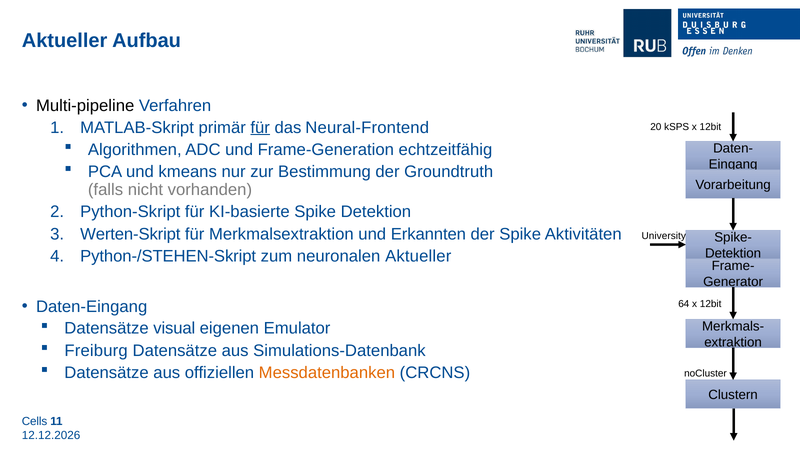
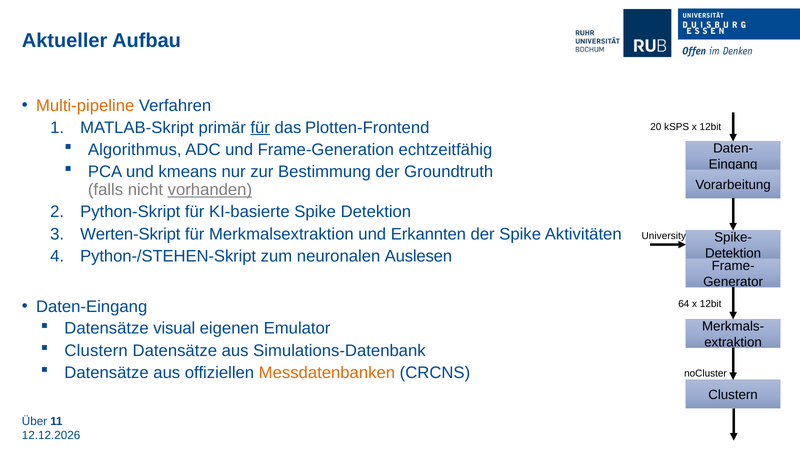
Multi-pipeline colour: black -> orange
Neural-Frontend: Neural-Frontend -> Plotten-Frontend
Algorithmen: Algorithmen -> Algorithmus
vorhanden underline: none -> present
neuronalen Aktueller: Aktueller -> Auslesen
Freiburg at (96, 351): Freiburg -> Clustern
Cells: Cells -> Über
